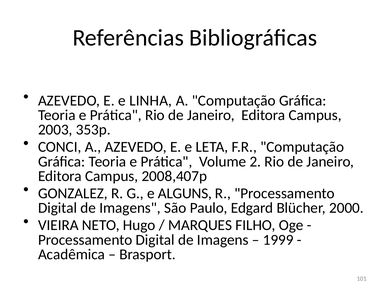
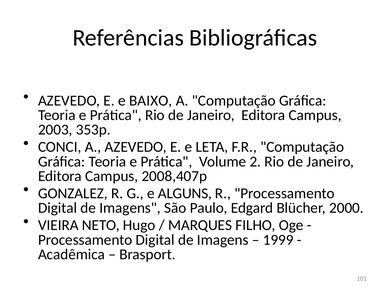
LINHA: LINHA -> BAIXO
